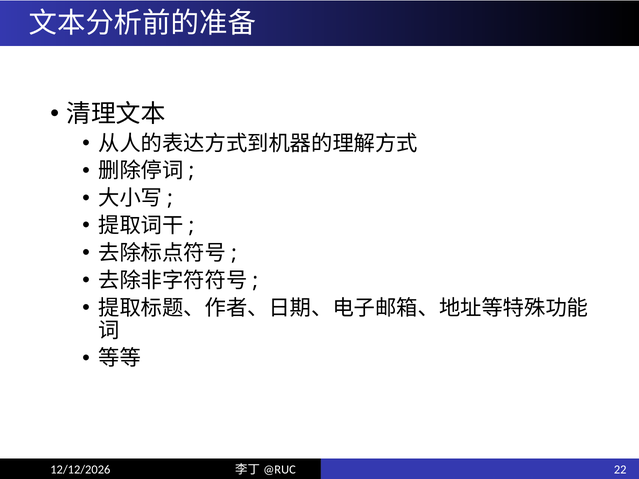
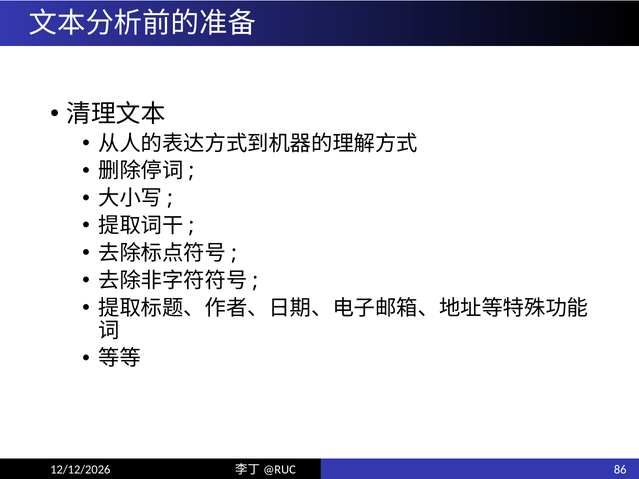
22: 22 -> 86
